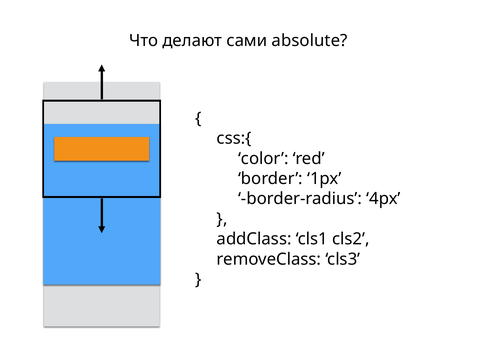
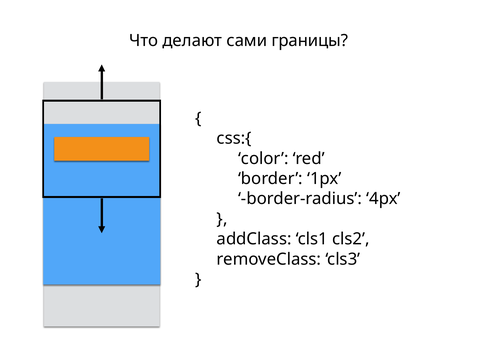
absolute: absolute -> границы
